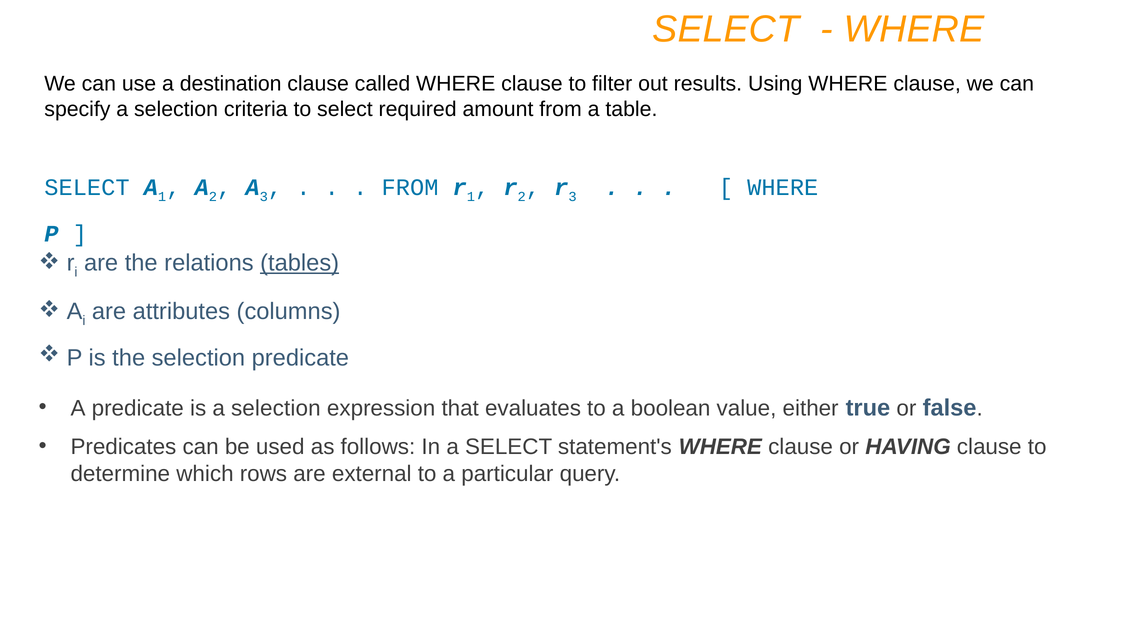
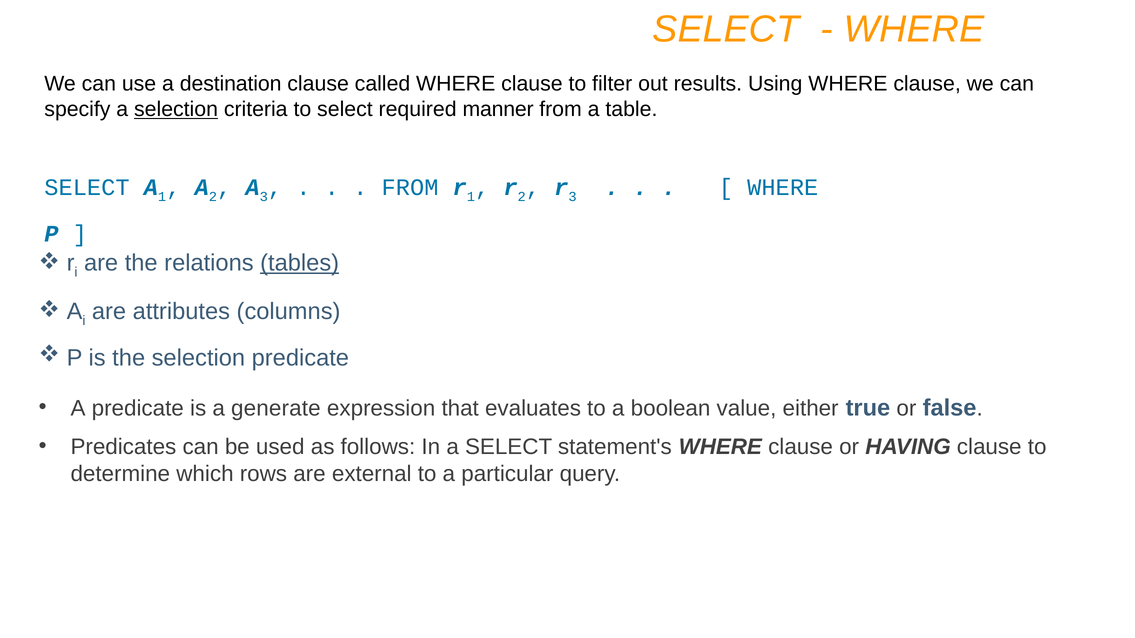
selection at (176, 109) underline: none -> present
amount: amount -> manner
is a selection: selection -> generate
